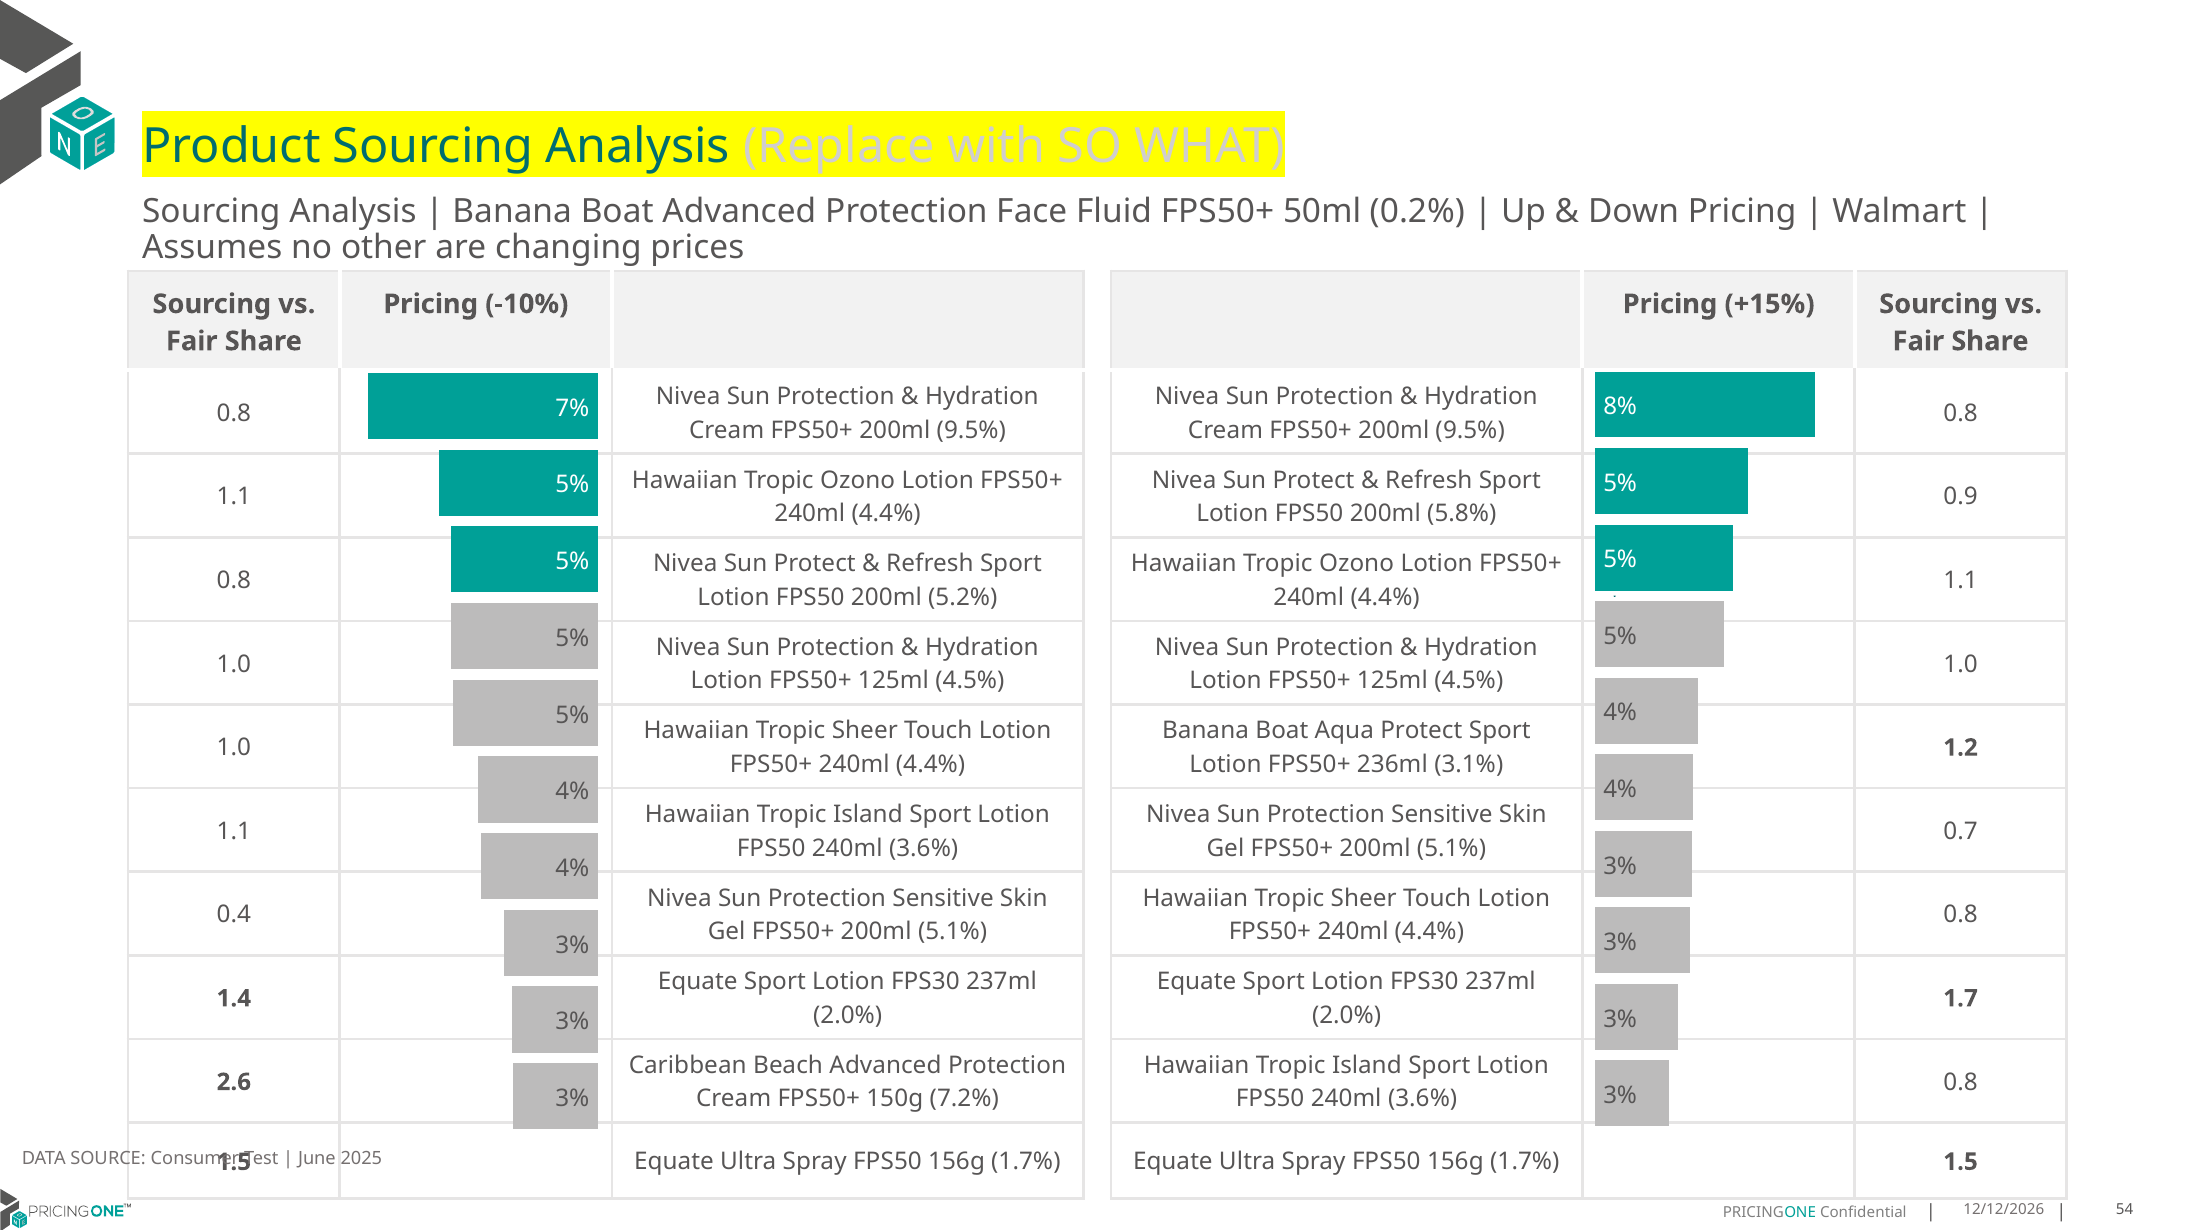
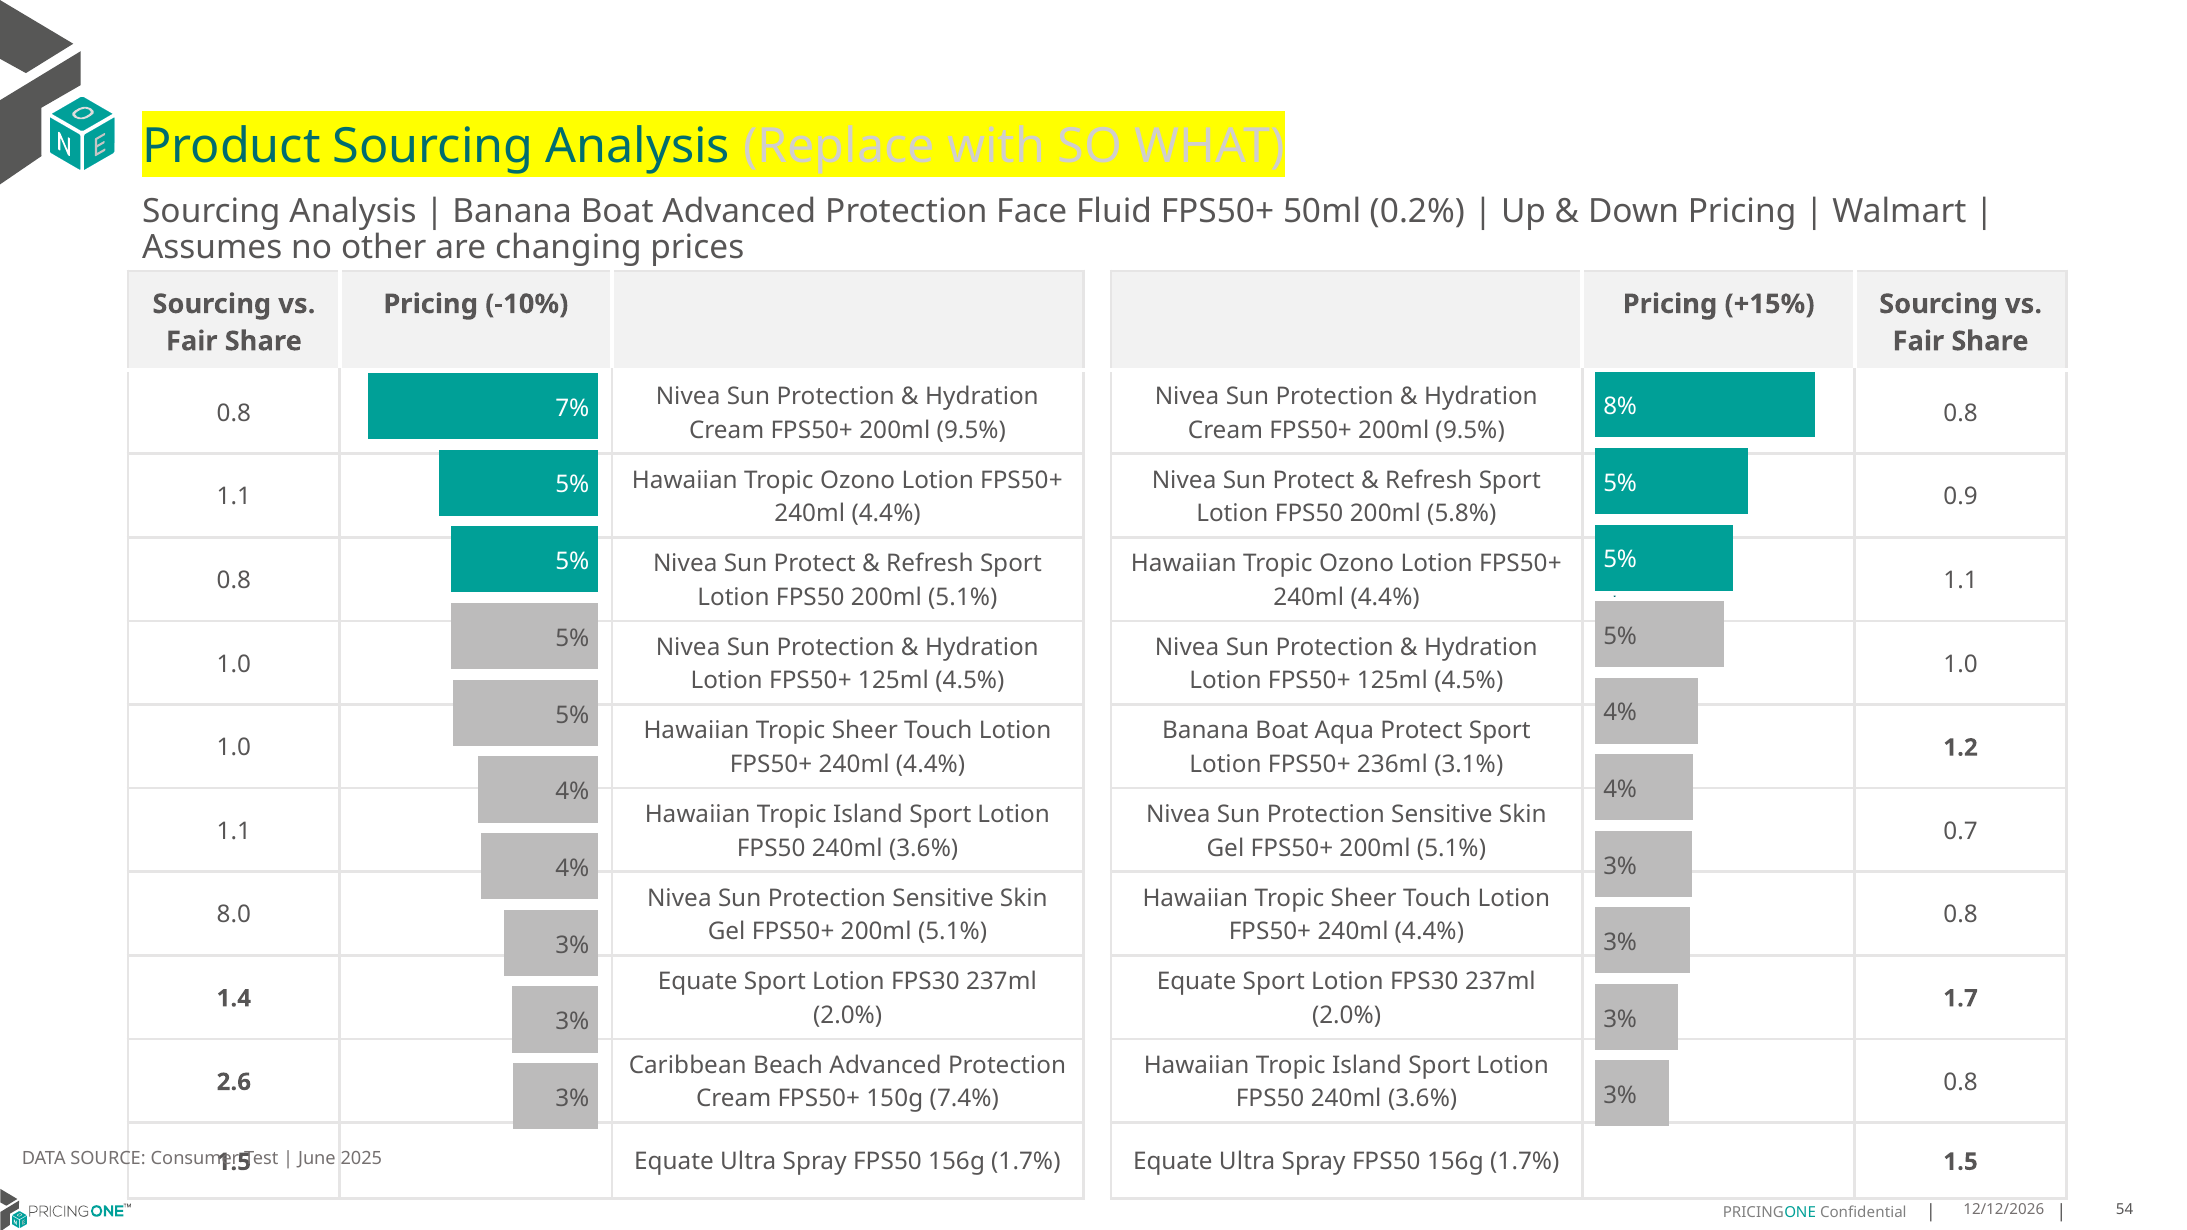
FPS50 200ml 5.2%: 5.2% -> 5.1%
0.4: 0.4 -> 8.0
7.2%: 7.2% -> 7.4%
